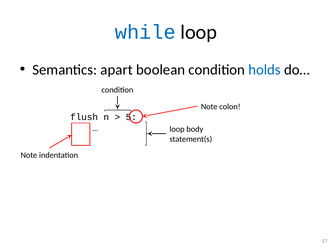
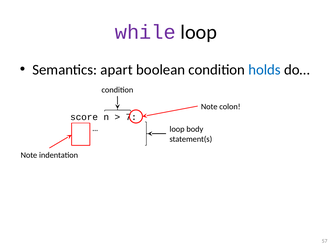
while colour: blue -> purple
flush: flush -> score
5: 5 -> 7
